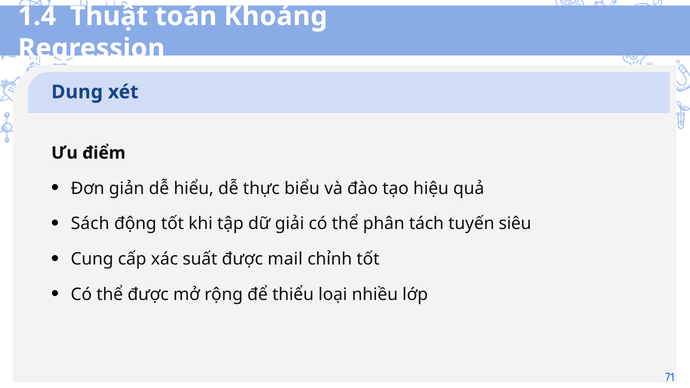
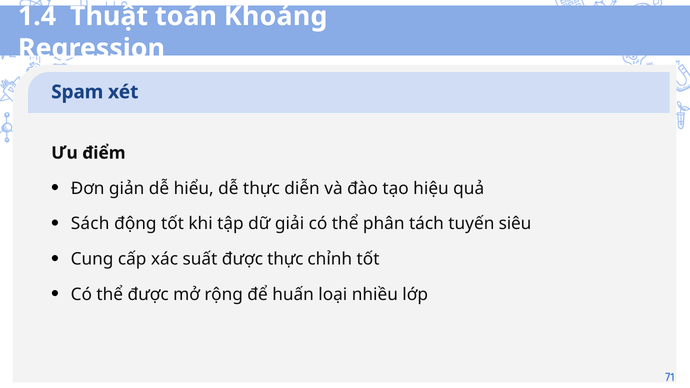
Dụng: Dụng -> Spam
biểu: biểu -> diễn
được mail: mail -> thực
thiểu: thiểu -> huấn
